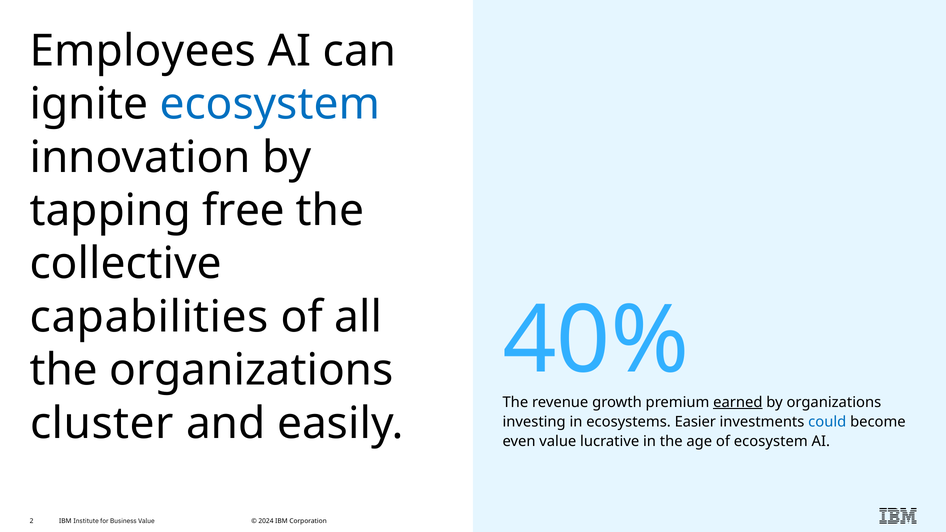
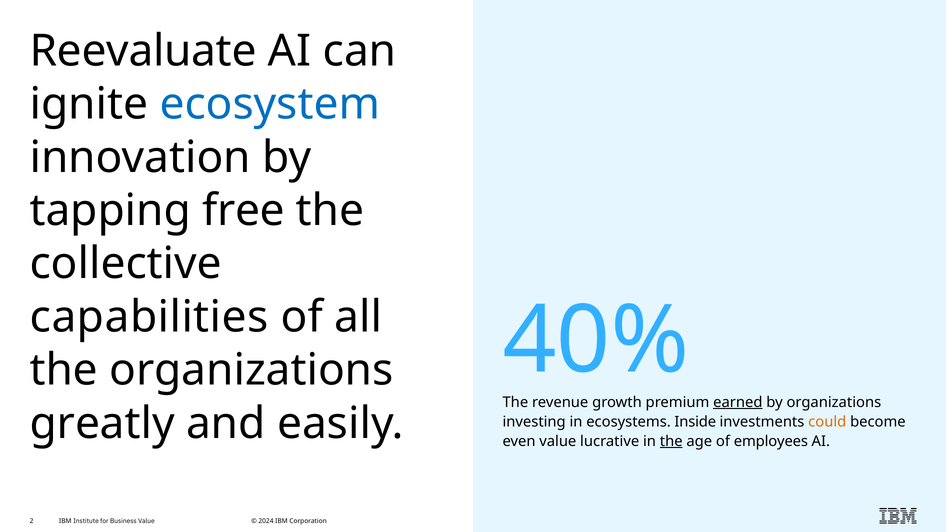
Employees: Employees -> Reevaluate
cluster: cluster -> greatly
Easier: Easier -> Inside
could colour: blue -> orange
the at (671, 441) underline: none -> present
of ecosystem: ecosystem -> employees
